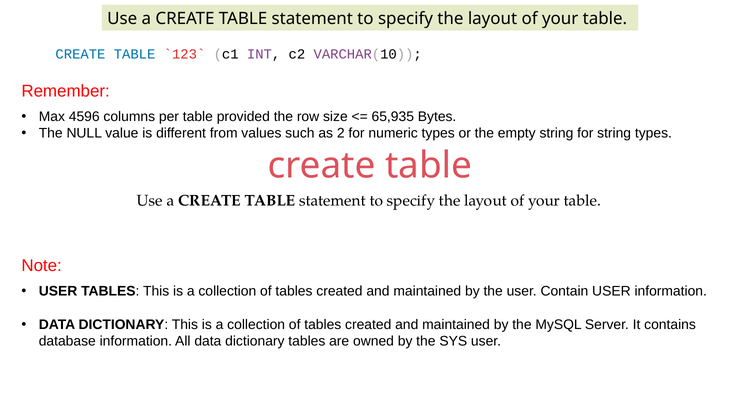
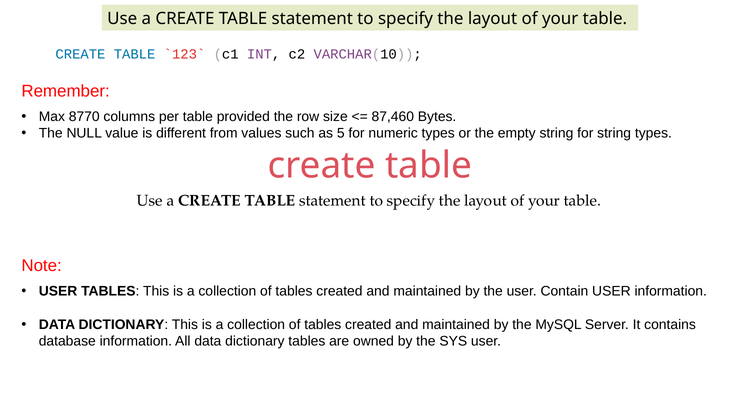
4596: 4596 -> 8770
65,935: 65,935 -> 87,460
2: 2 -> 5
